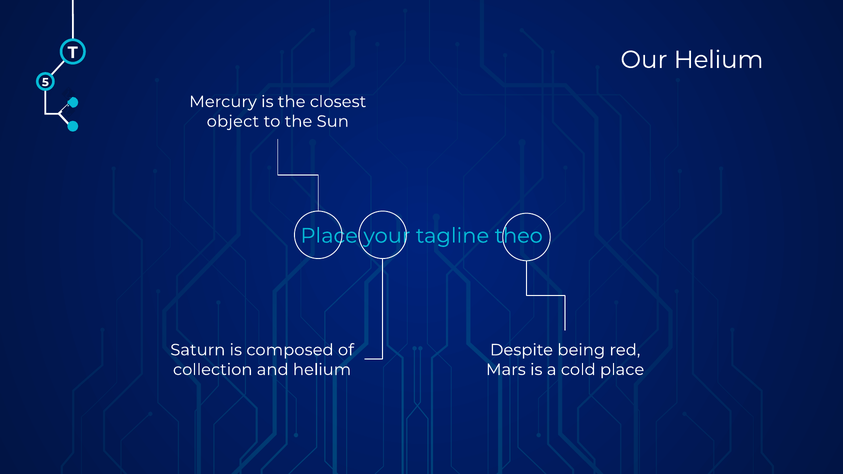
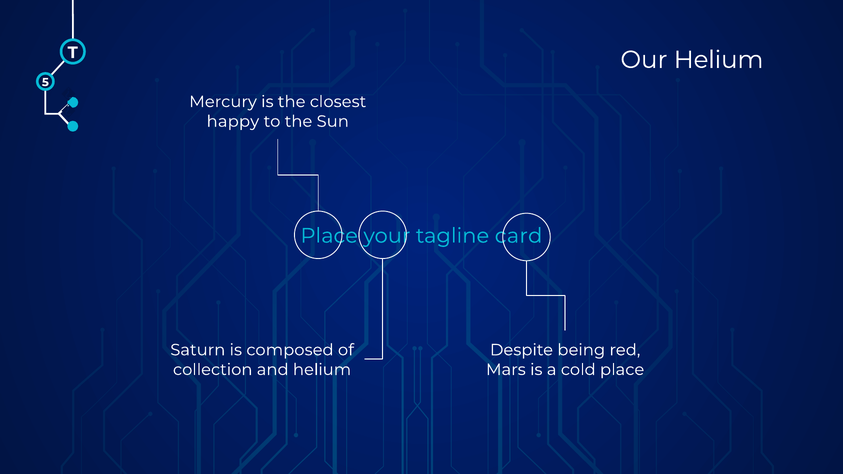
object: object -> happy
theo: theo -> card
